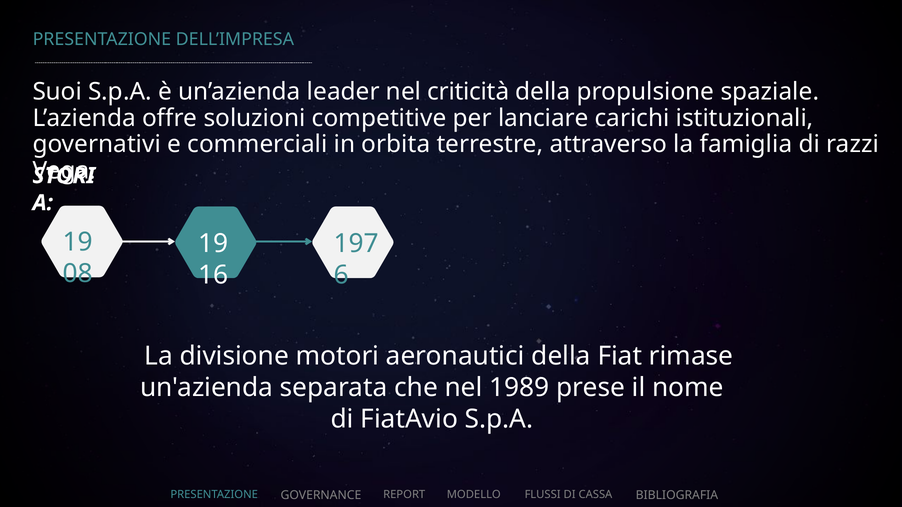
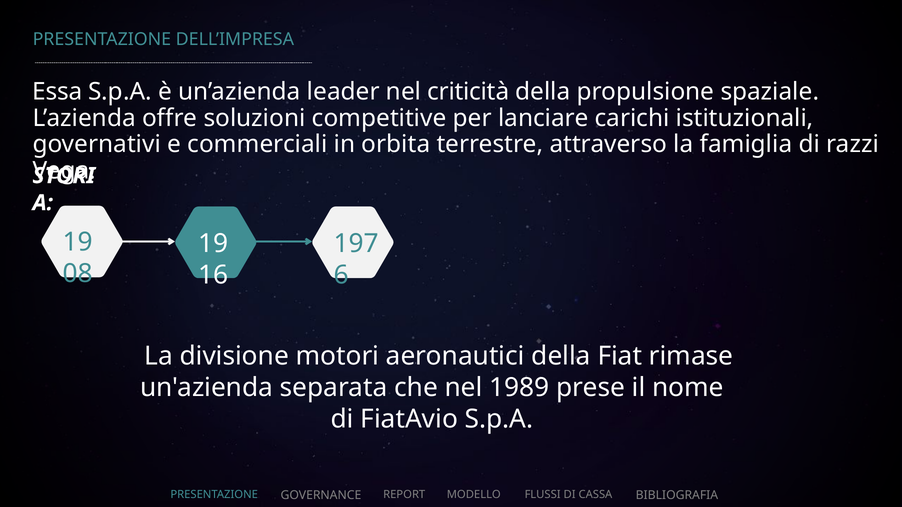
Suoi: Suoi -> Essa
